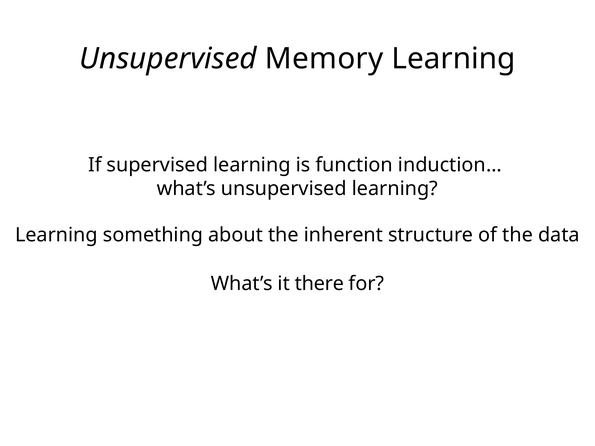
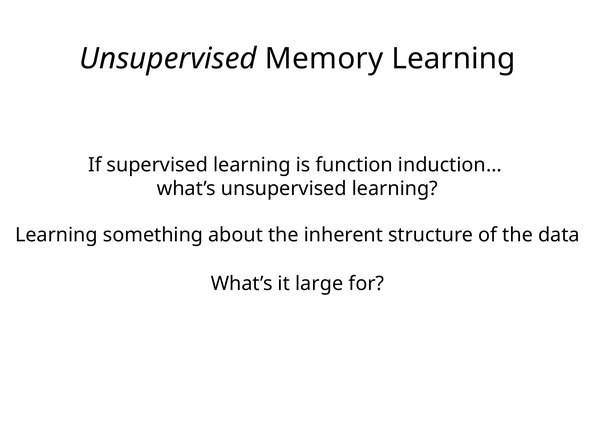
there: there -> large
